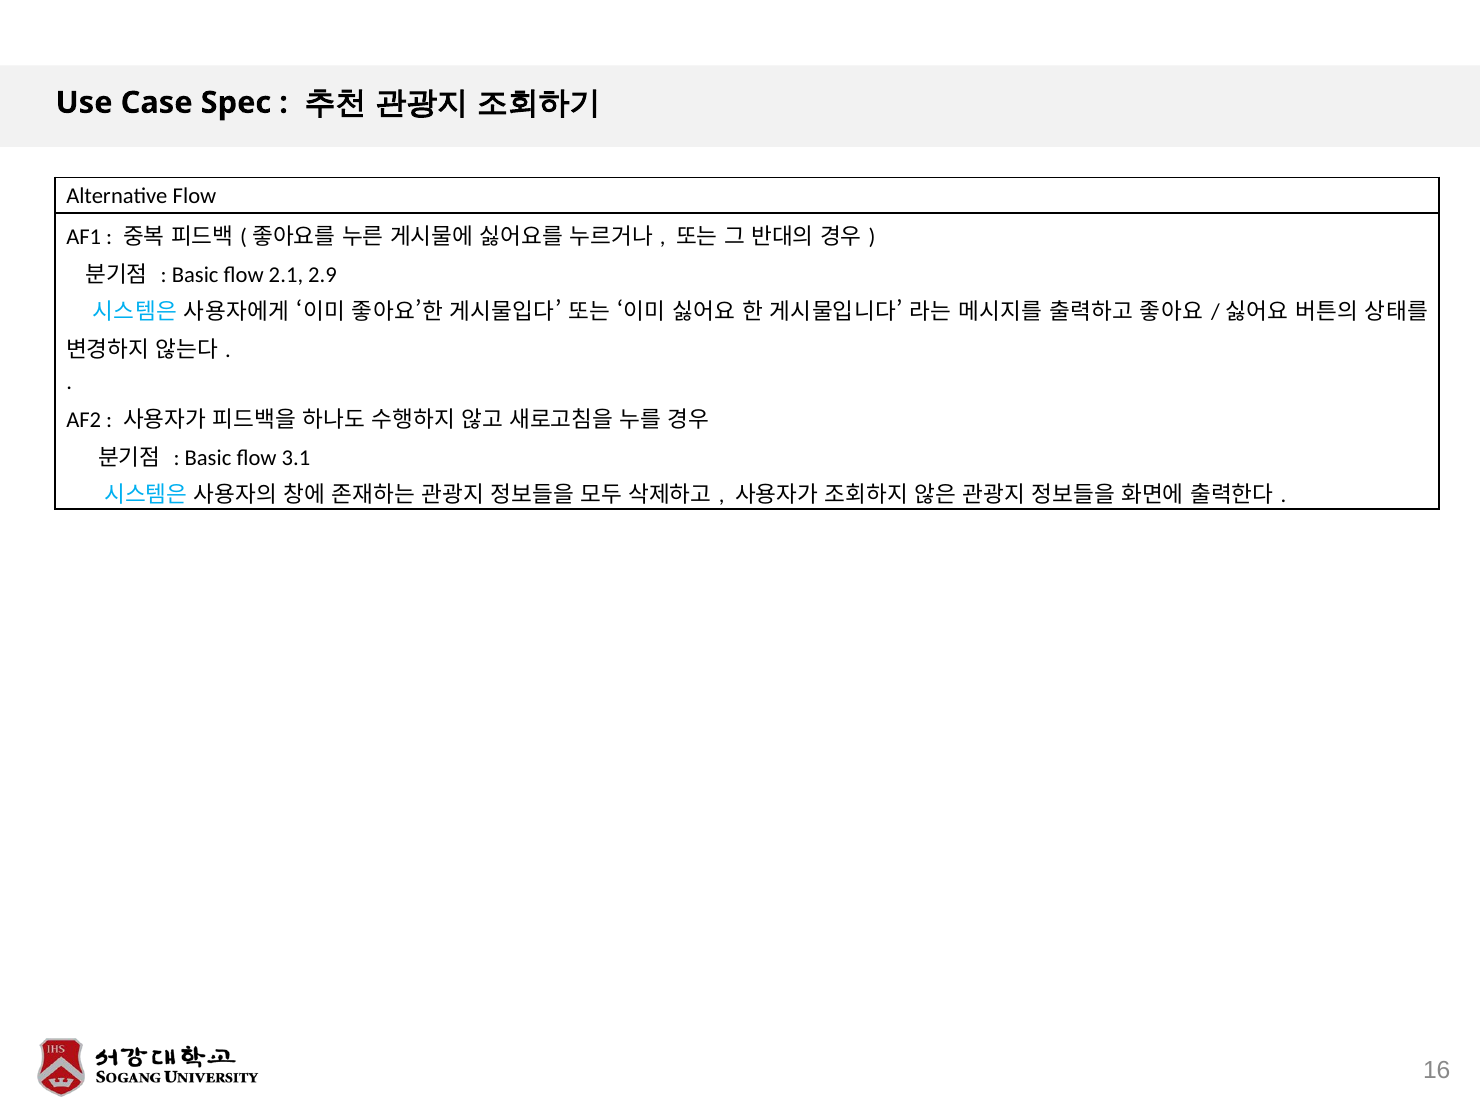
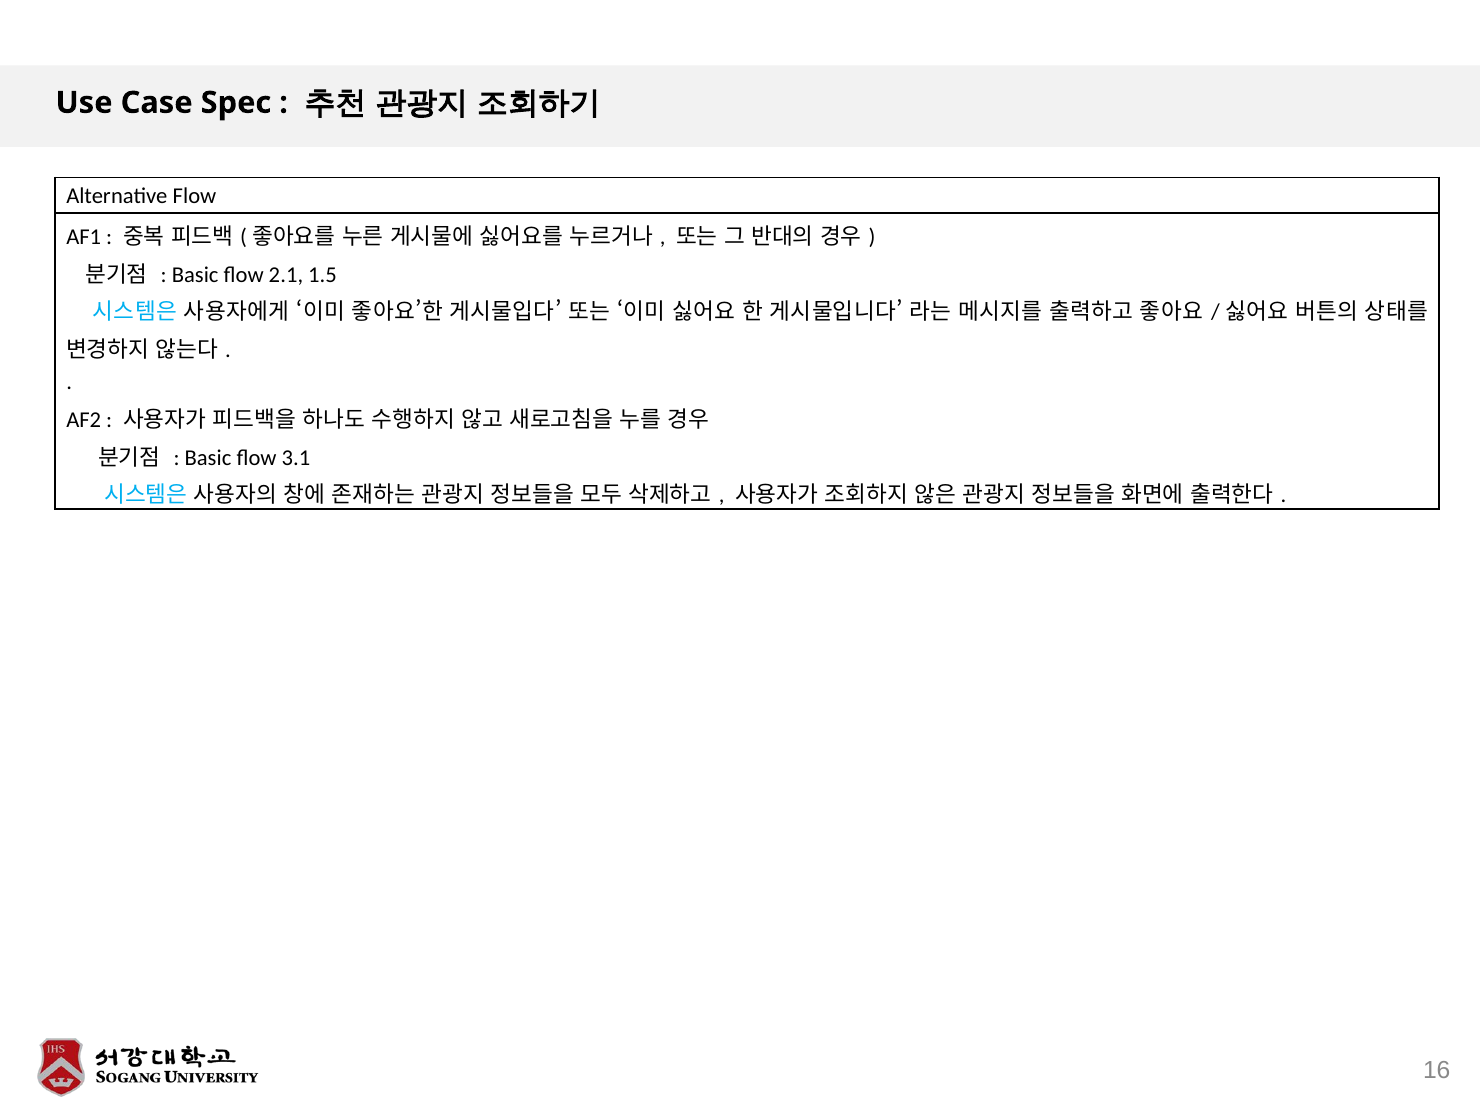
2.9: 2.9 -> 1.5
